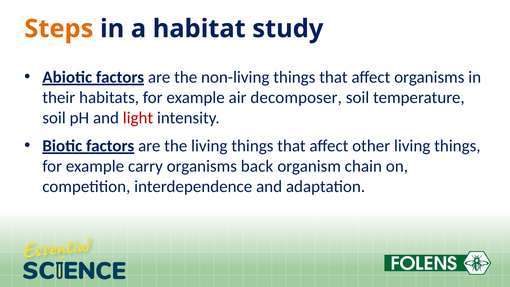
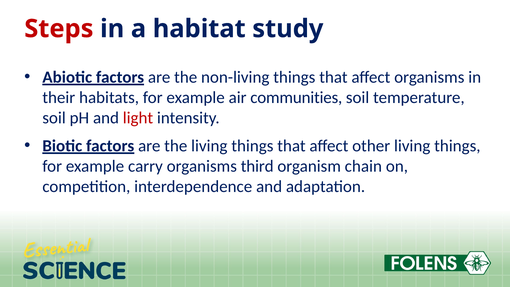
Steps colour: orange -> red
decomposer: decomposer -> communities
back: back -> third
